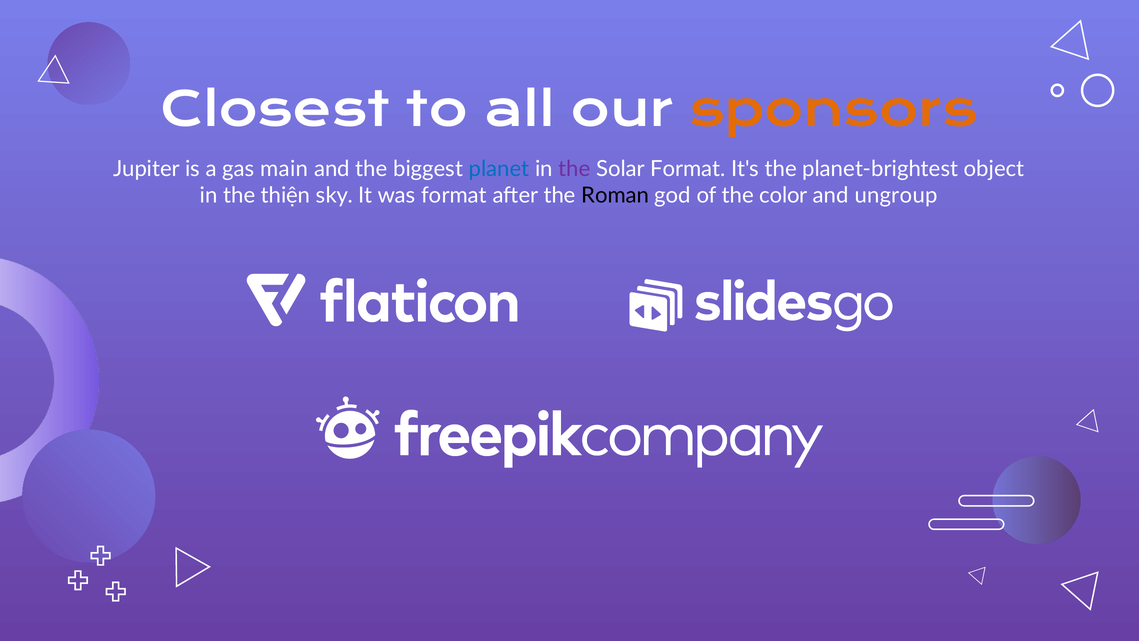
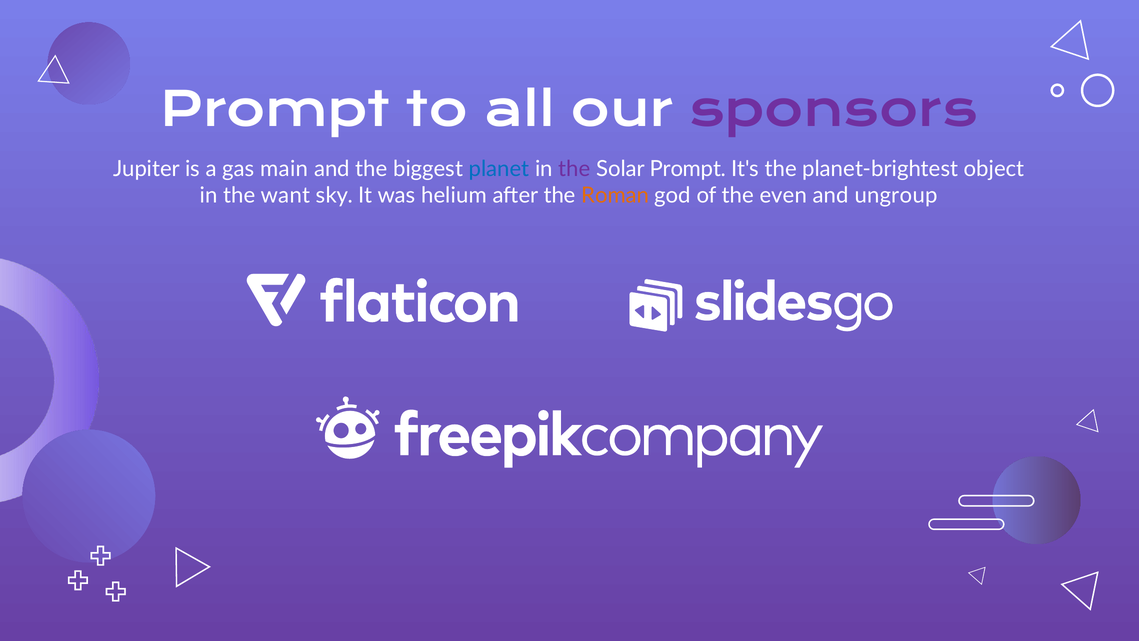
Closest at (275, 110): Closest -> Prompt
sponsors colour: orange -> purple
Solar Format: Format -> Prompt
thiện: thiện -> want
was format: format -> helium
Roman colour: black -> orange
color: color -> even
